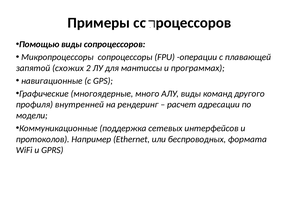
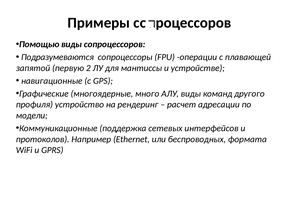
Микропроцессоры: Микропроцессоры -> Подразумеваются
схожих: схожих -> первую
программах: программах -> устройстве
внутренней: внутренней -> устройство
